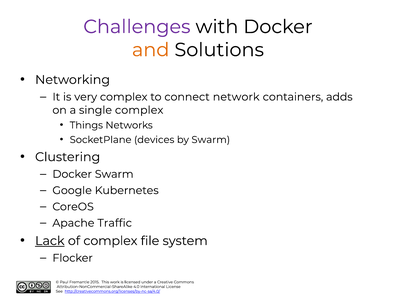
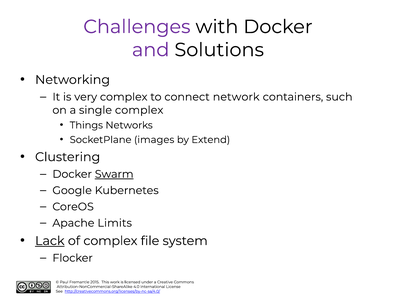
and colour: orange -> purple
adds: adds -> such
devices: devices -> images
by Swarm: Swarm -> Extend
Swarm at (114, 174) underline: none -> present
Traffic: Traffic -> Limits
